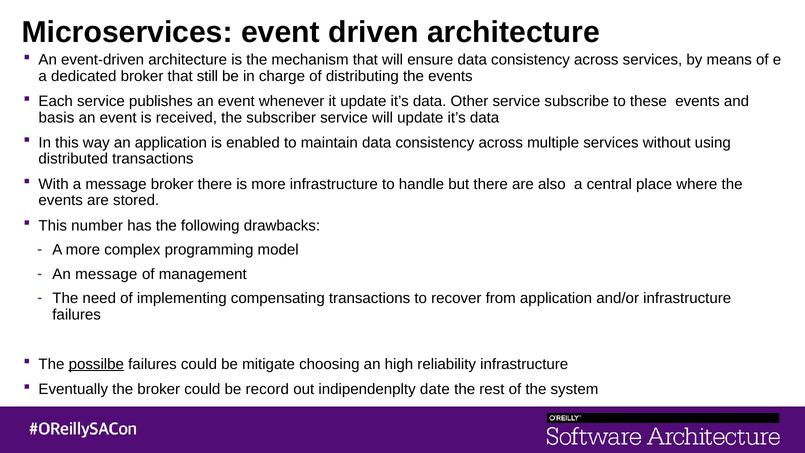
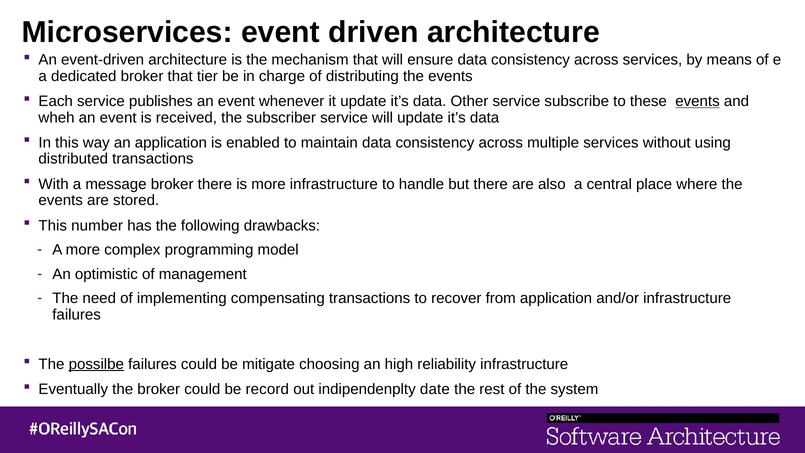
still: still -> tier
events at (697, 101) underline: none -> present
basis: basis -> wheh
An message: message -> optimistic
